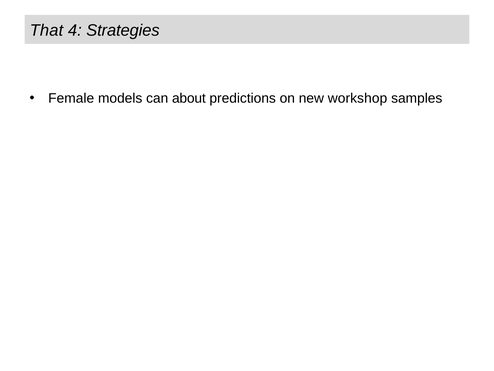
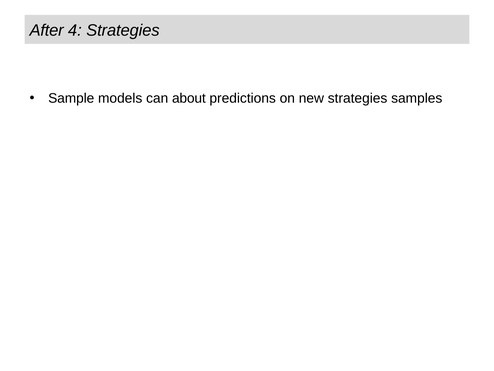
That: That -> After
Female: Female -> Sample
new workshop: workshop -> strategies
